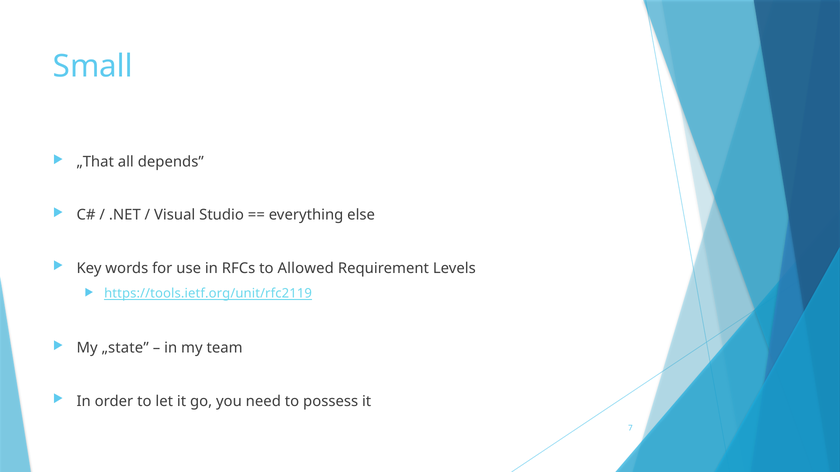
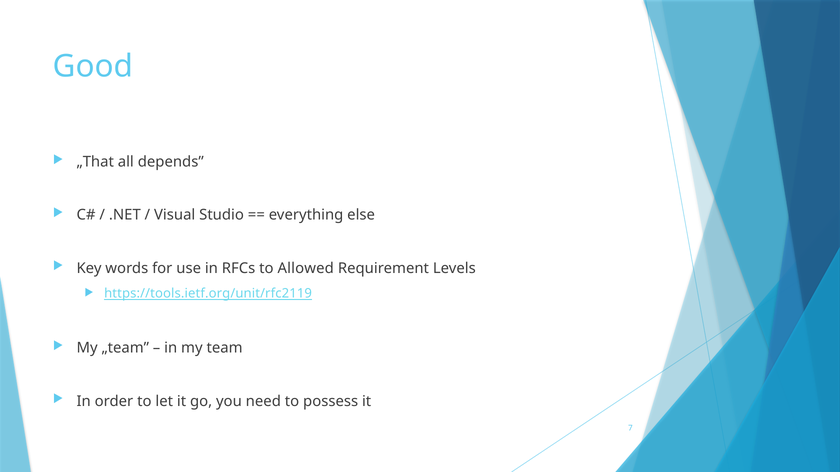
Small: Small -> Good
„state: „state -> „team
